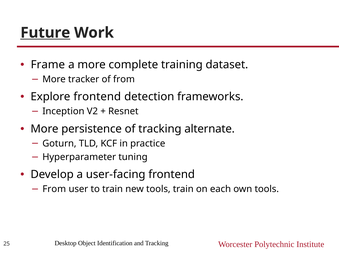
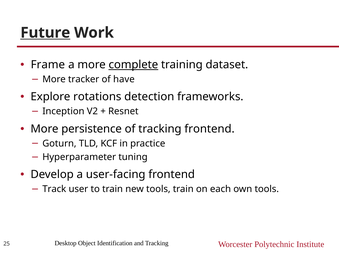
complete underline: none -> present
of from: from -> have
Explore frontend: frontend -> rotations
tracking alternate: alternate -> frontend
From at (54, 189): From -> Track
